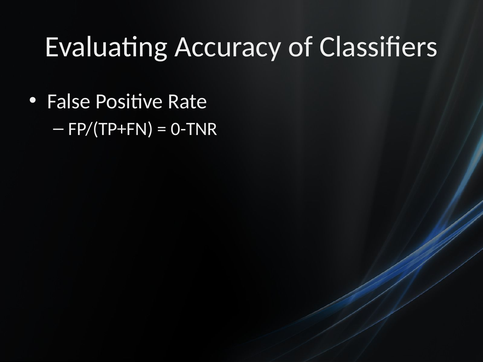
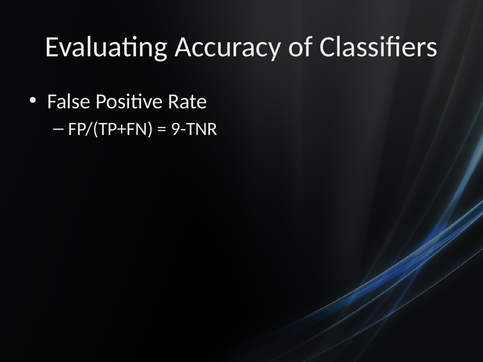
0-TNR: 0-TNR -> 9-TNR
